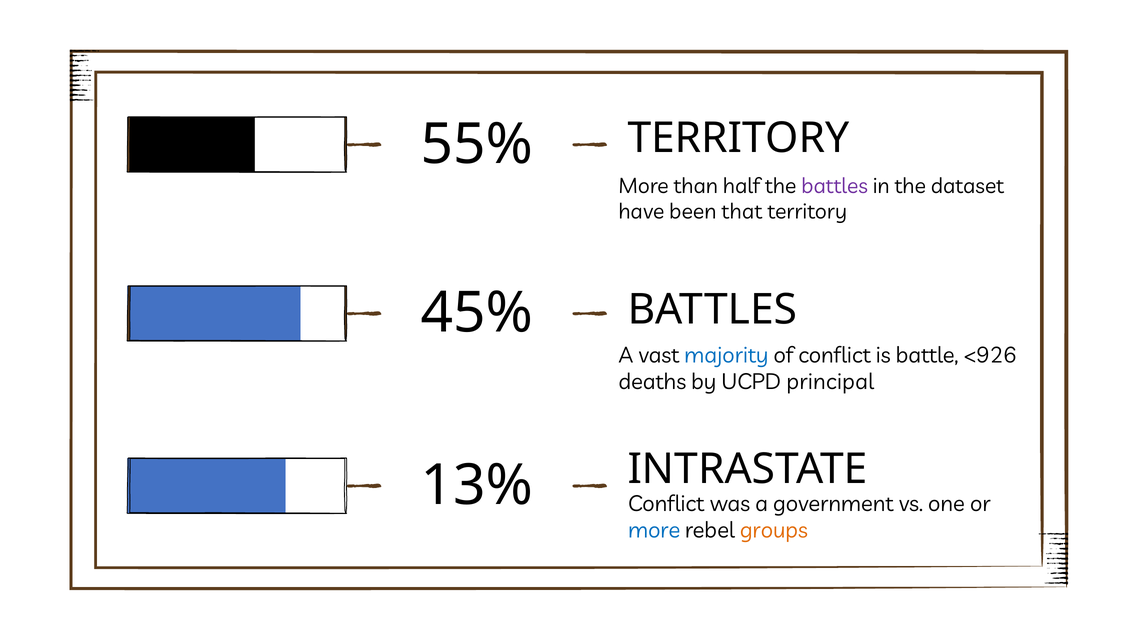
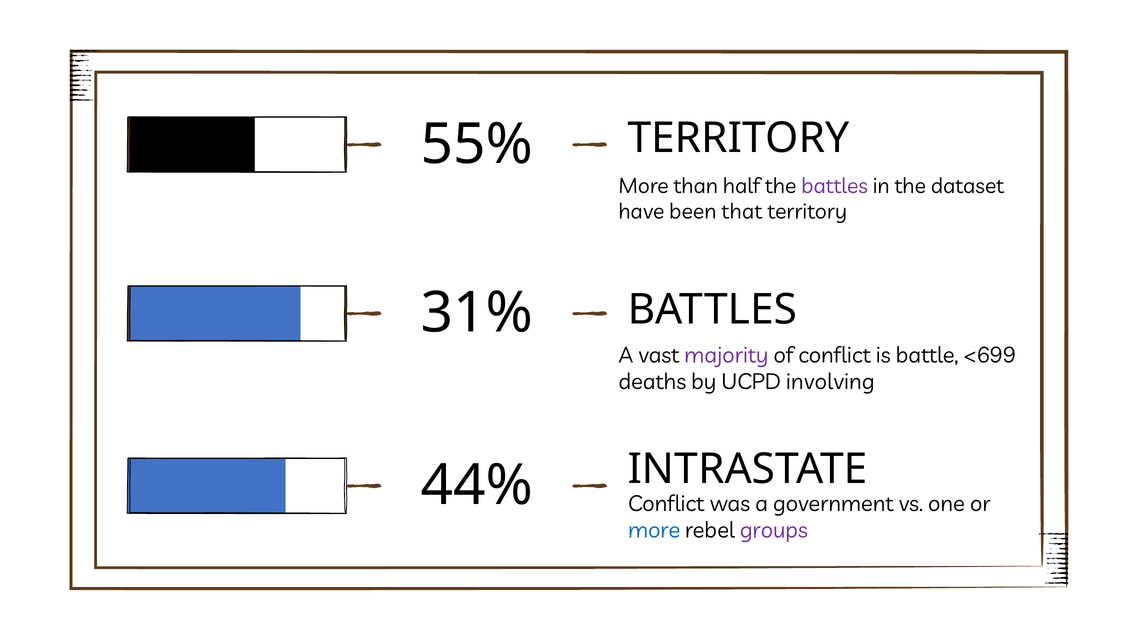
45%: 45% -> 31%
majority colour: blue -> purple
<926: <926 -> <699
principal: principal -> involving
13%: 13% -> 44%
groups colour: orange -> purple
